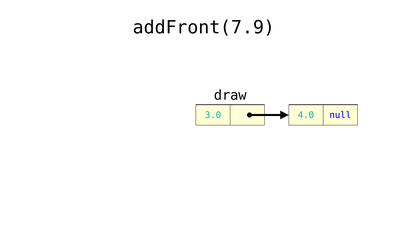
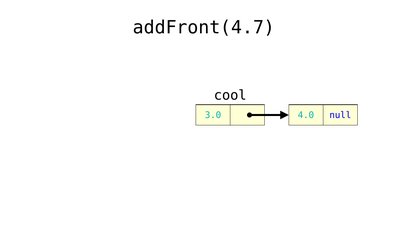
addFront(7.9: addFront(7.9 -> addFront(4.7
draw: draw -> cool
